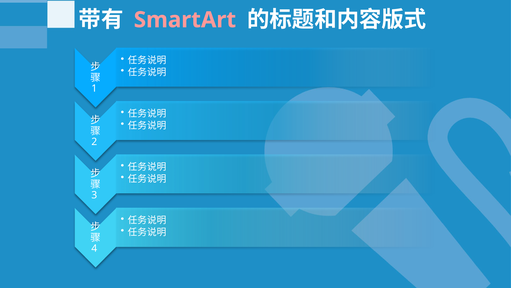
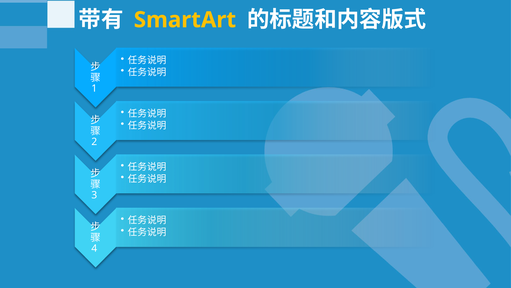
SmartArt colour: pink -> yellow
